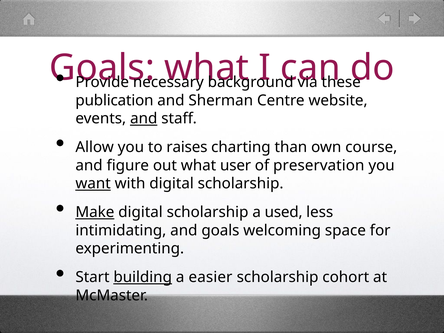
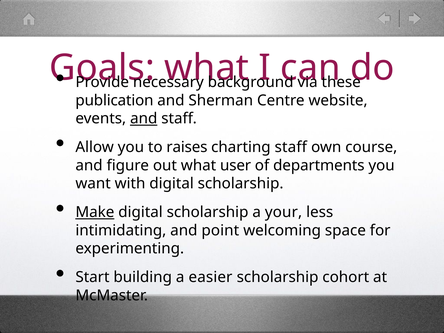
charting than: than -> staff
preservation: preservation -> departments
want underline: present -> none
used: used -> your
and goals: goals -> point
building underline: present -> none
